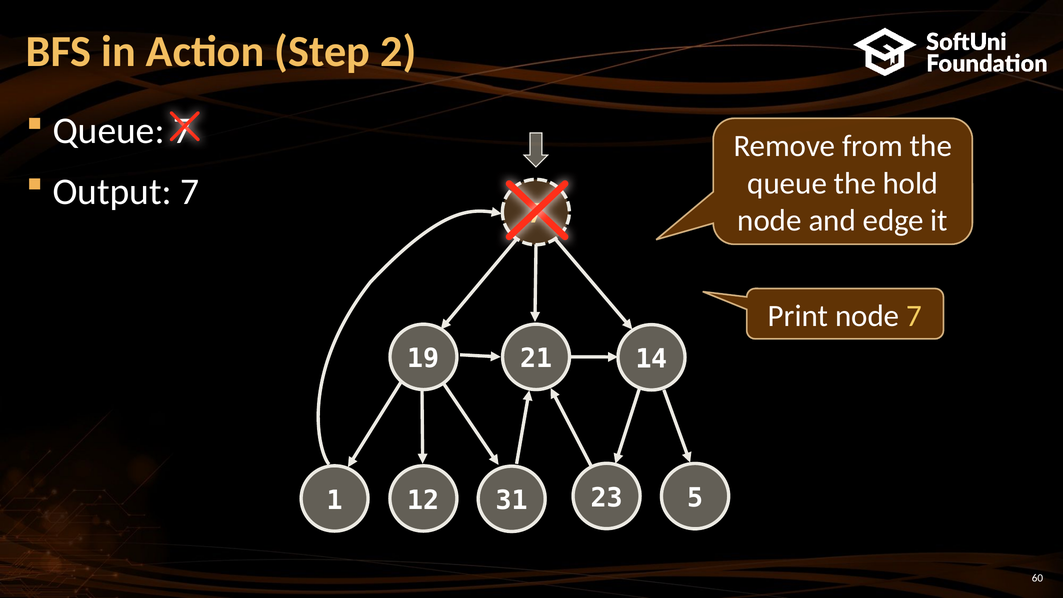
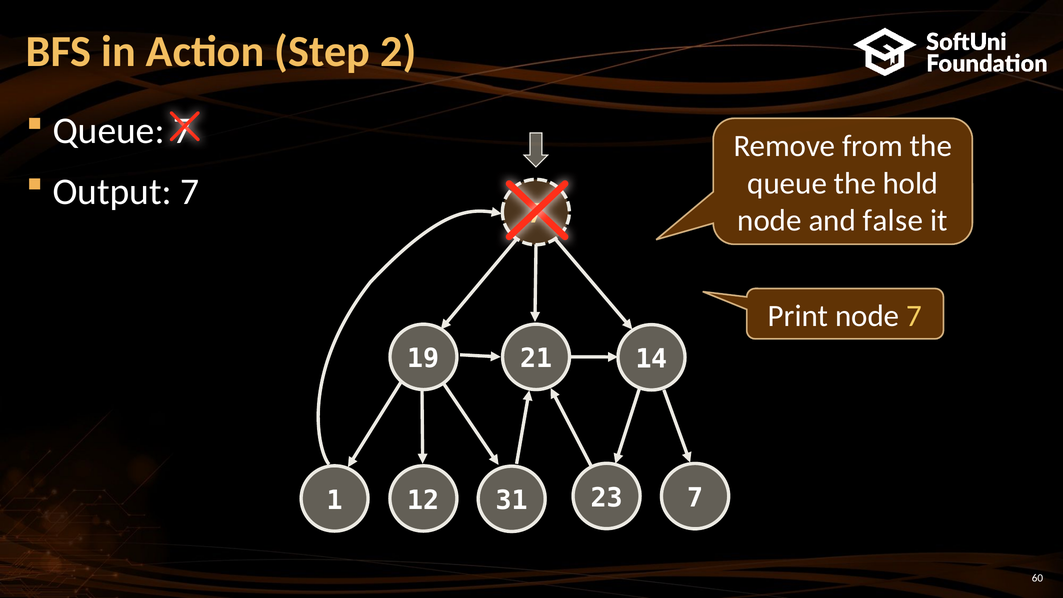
edge: edge -> false
23 5: 5 -> 7
